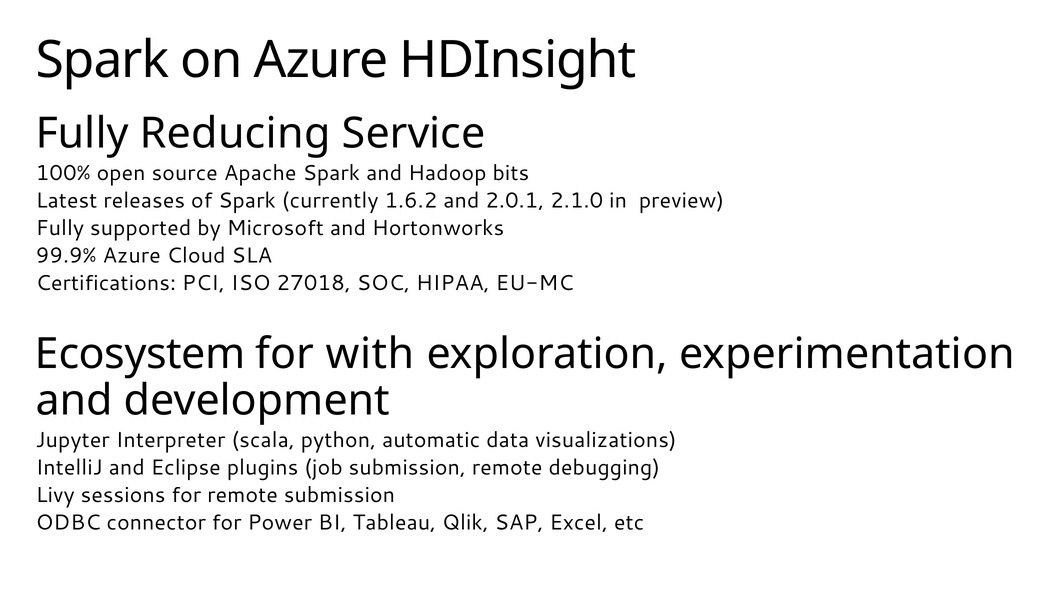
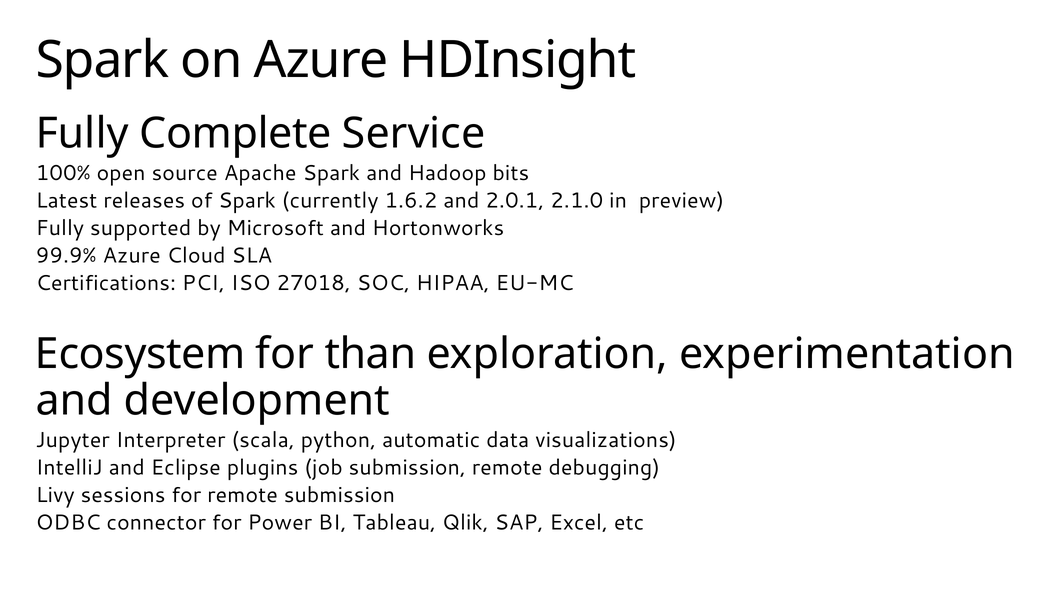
Reducing: Reducing -> Complete
with: with -> than
